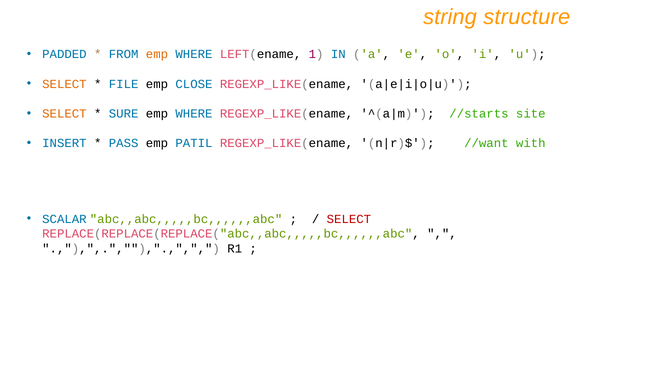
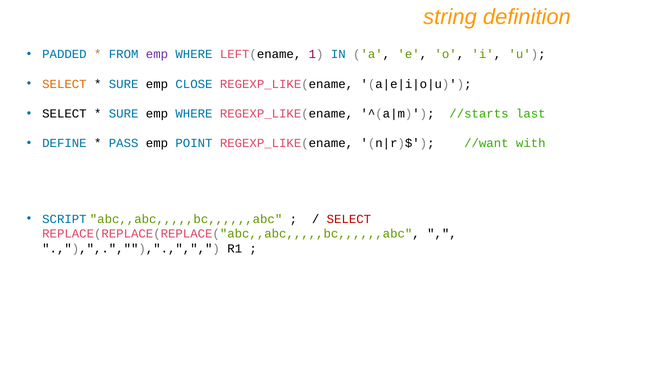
structure: structure -> definition
emp at (157, 54) colour: orange -> purple
FILE at (124, 84): FILE -> SURE
SELECT at (64, 114) colour: orange -> black
site: site -> last
INSERT: INSERT -> DEFINE
PATIL: PATIL -> POINT
SCALAR: SCALAR -> SCRIPT
